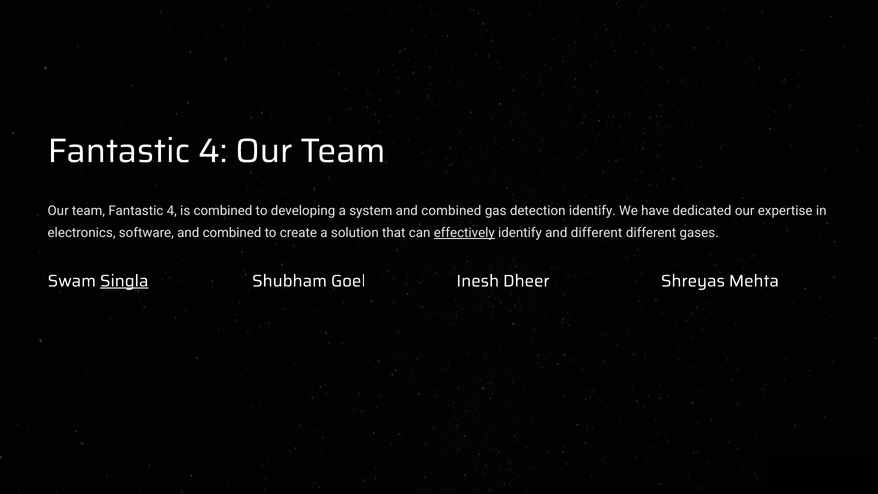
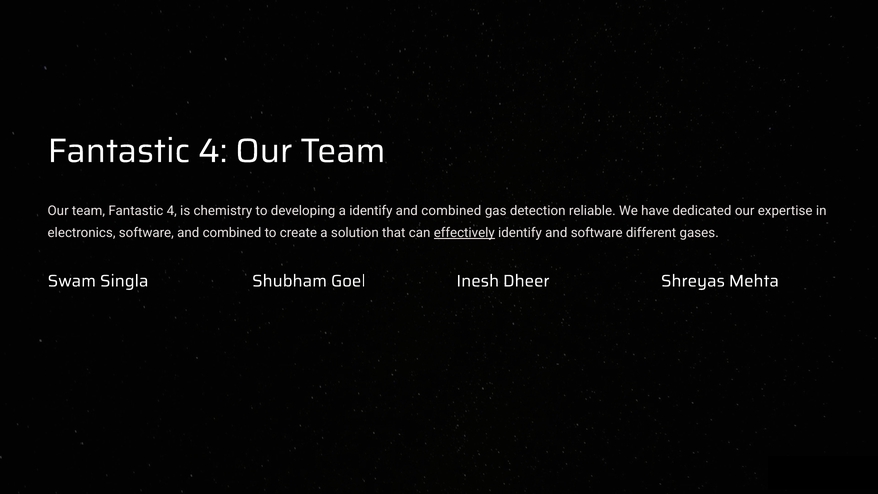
is combined: combined -> chemistry
a system: system -> identify
detection identify: identify -> reliable
and different: different -> software
Singla underline: present -> none
